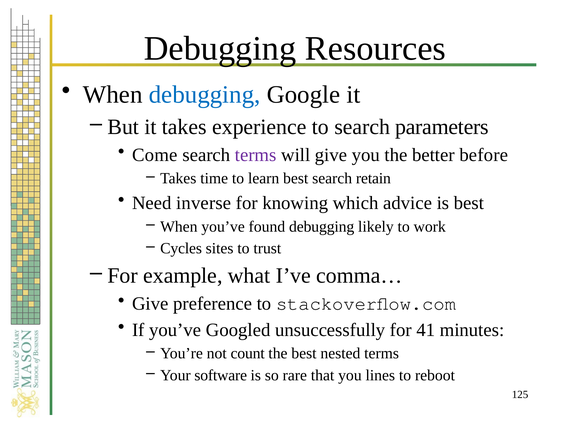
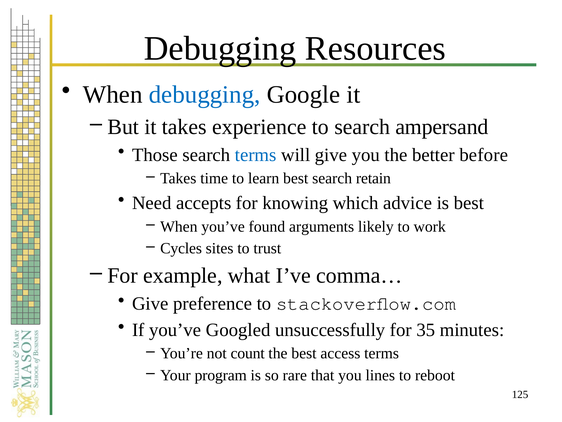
parameters: parameters -> ampersand
Come: Come -> Those
terms at (256, 155) colour: purple -> blue
inverse: inverse -> accepts
found debugging: debugging -> arguments
41: 41 -> 35
nested: nested -> access
software: software -> program
